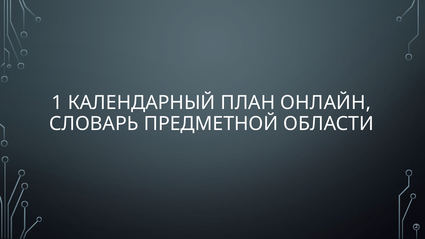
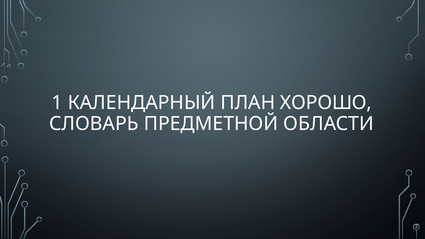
ОНЛАЙН: ОНЛАЙН -> ХОРОШО
